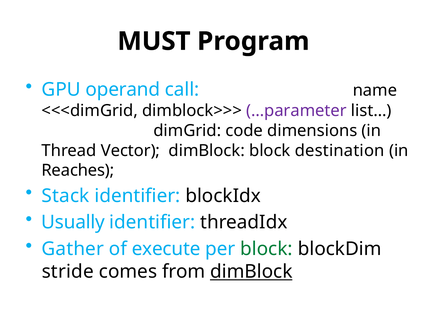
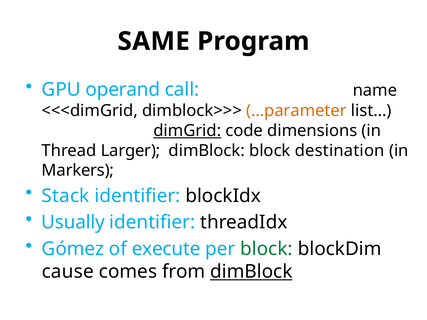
MUST: MUST -> SAME
…parameter colour: purple -> orange
dimGrid underline: none -> present
Vector: Vector -> Larger
Reaches: Reaches -> Markers
Gather: Gather -> Gómez
stride: stride -> cause
